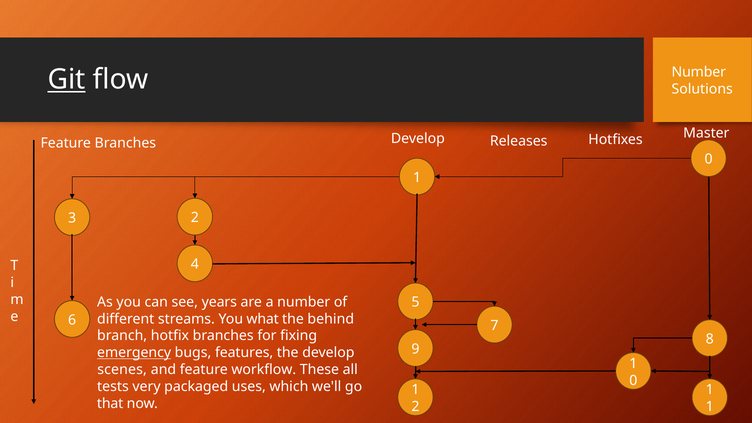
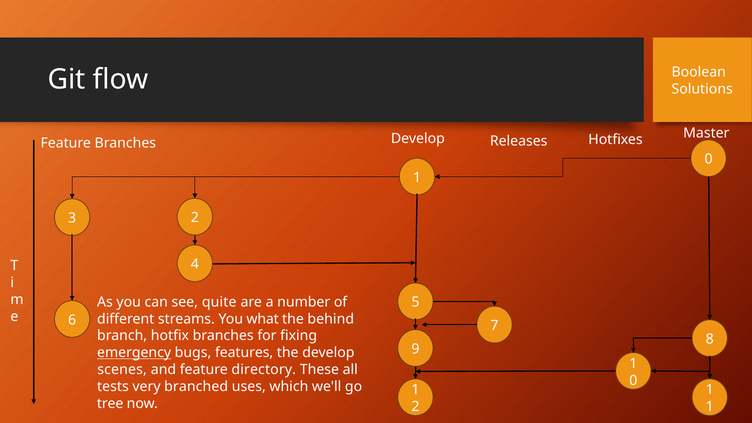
Number at (699, 72): Number -> Boolean
Git underline: present -> none
years: years -> quite
workflow: workflow -> directory
packaged: packaged -> branched
that: that -> tree
